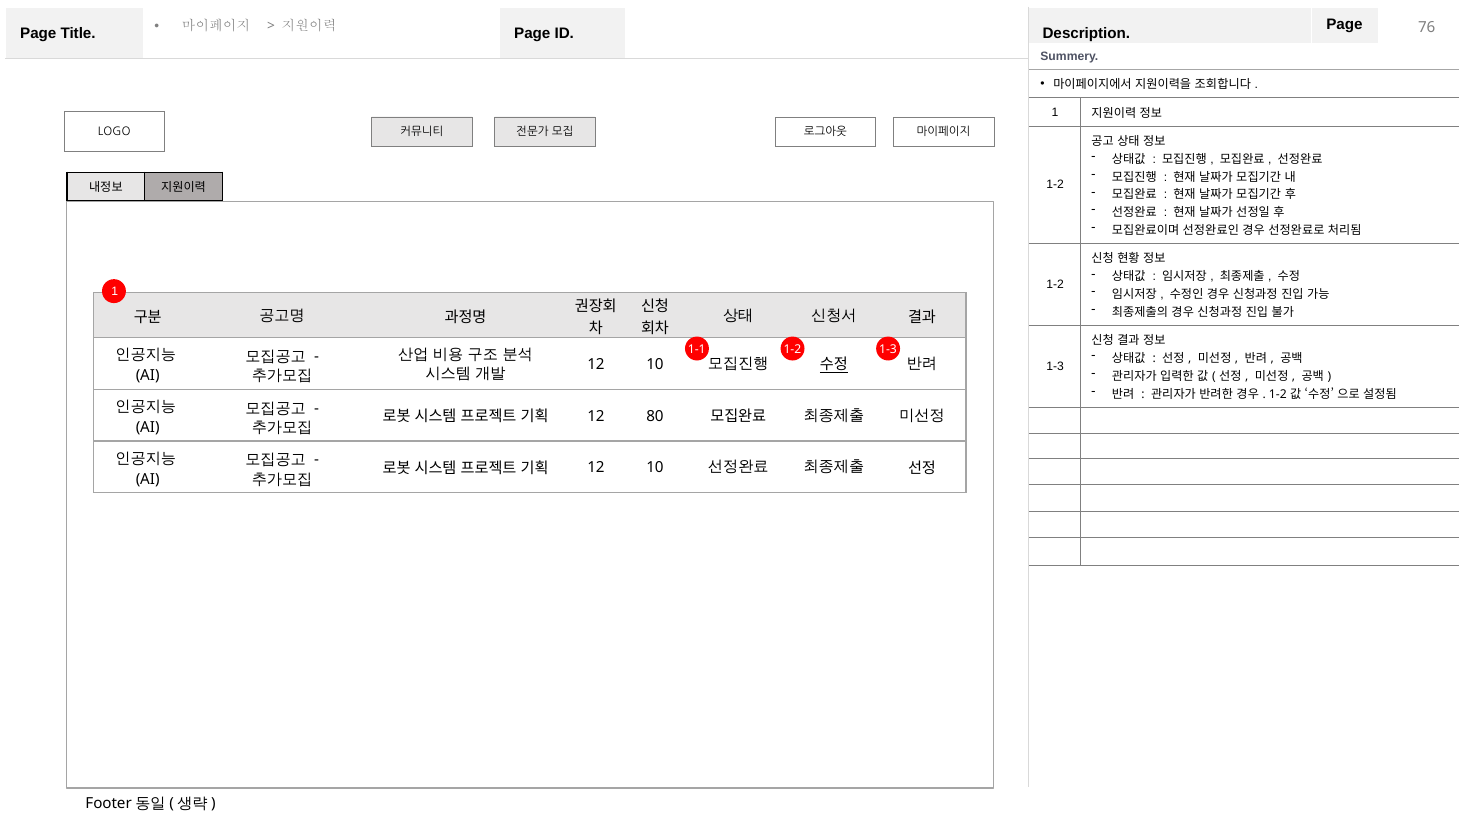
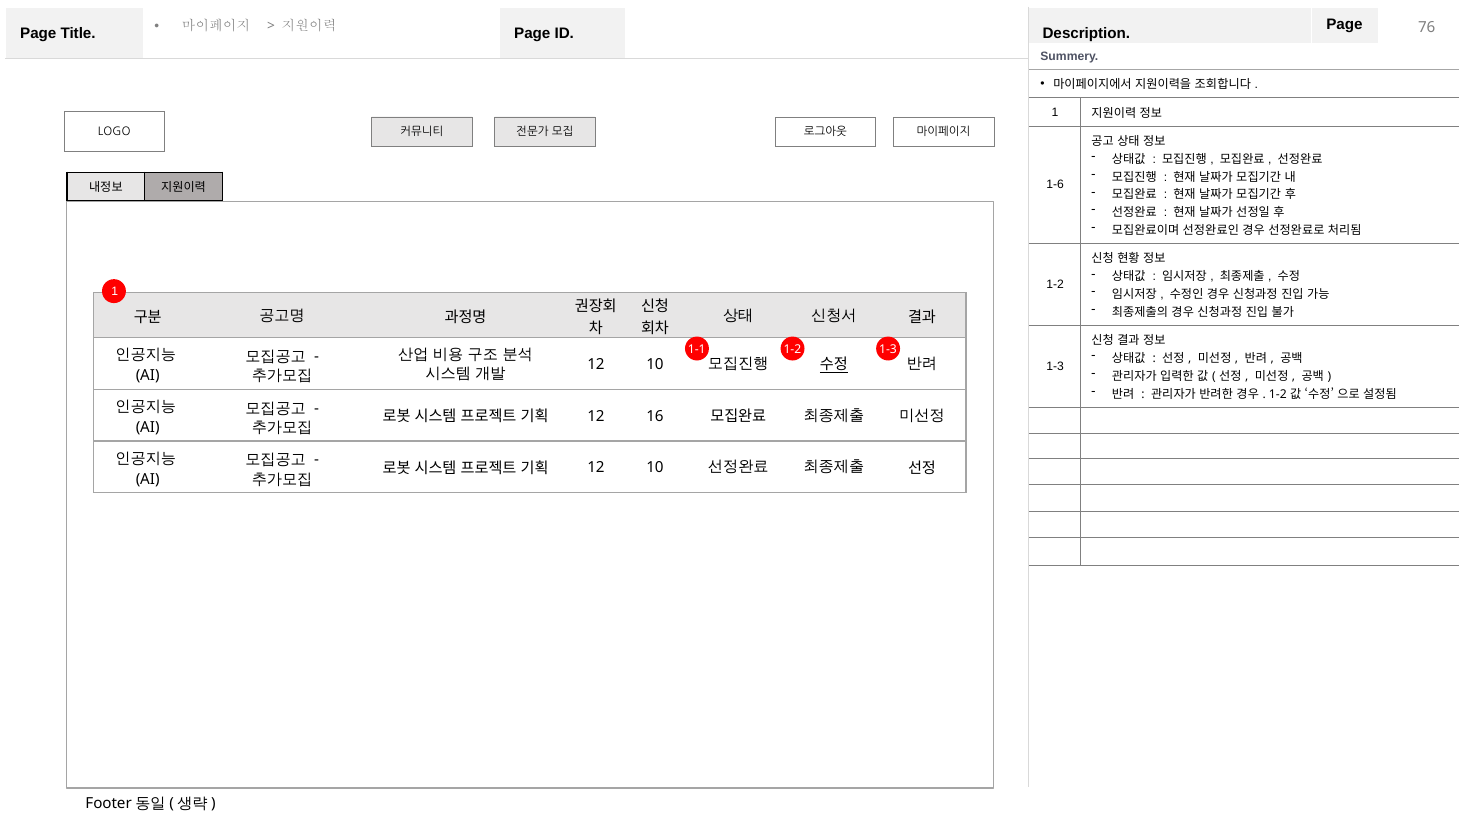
1-2 at (1055, 185): 1-2 -> 1-6
80: 80 -> 16
